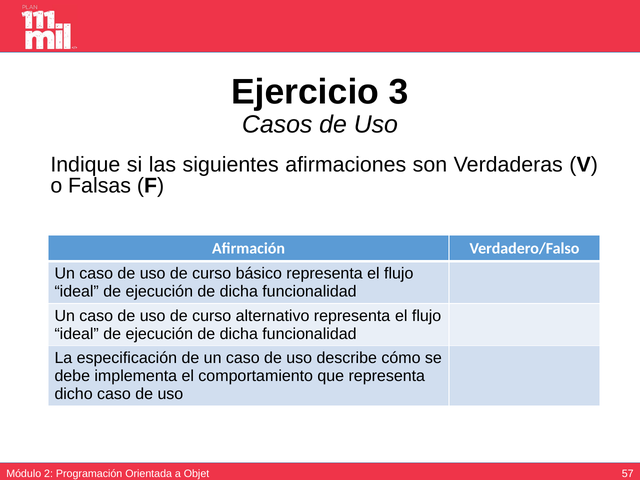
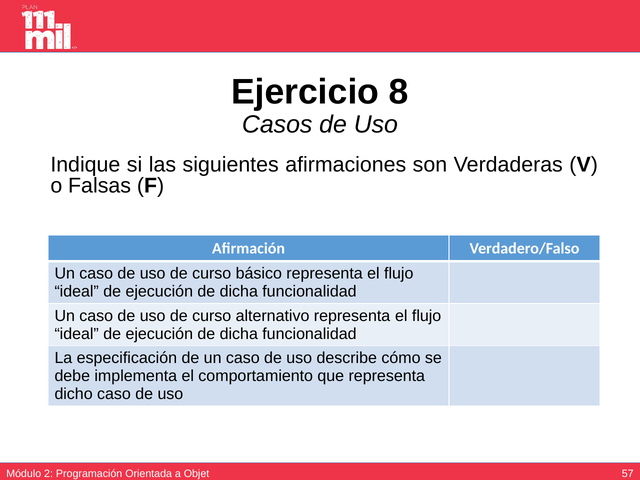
3: 3 -> 8
